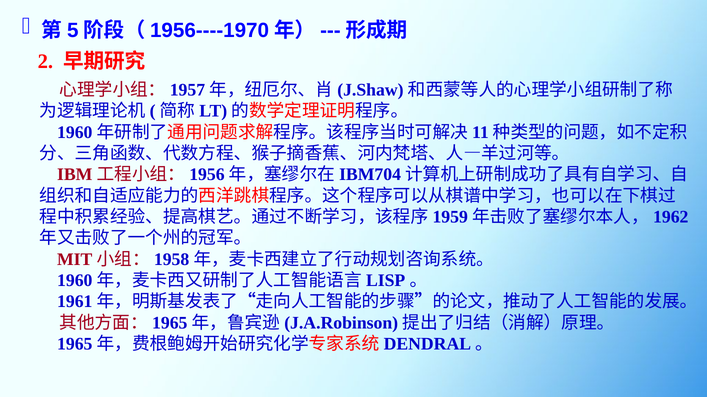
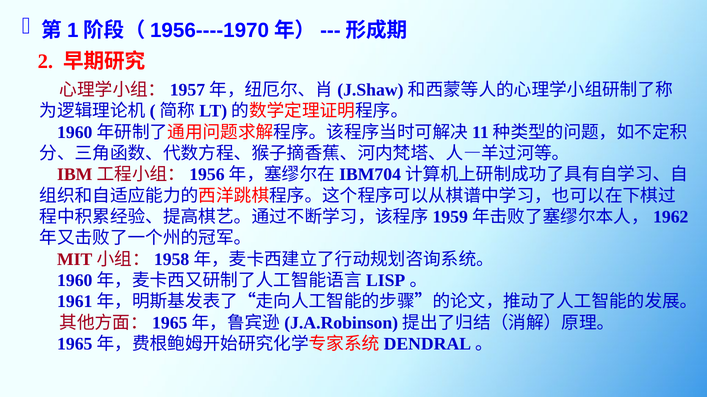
5: 5 -> 1
